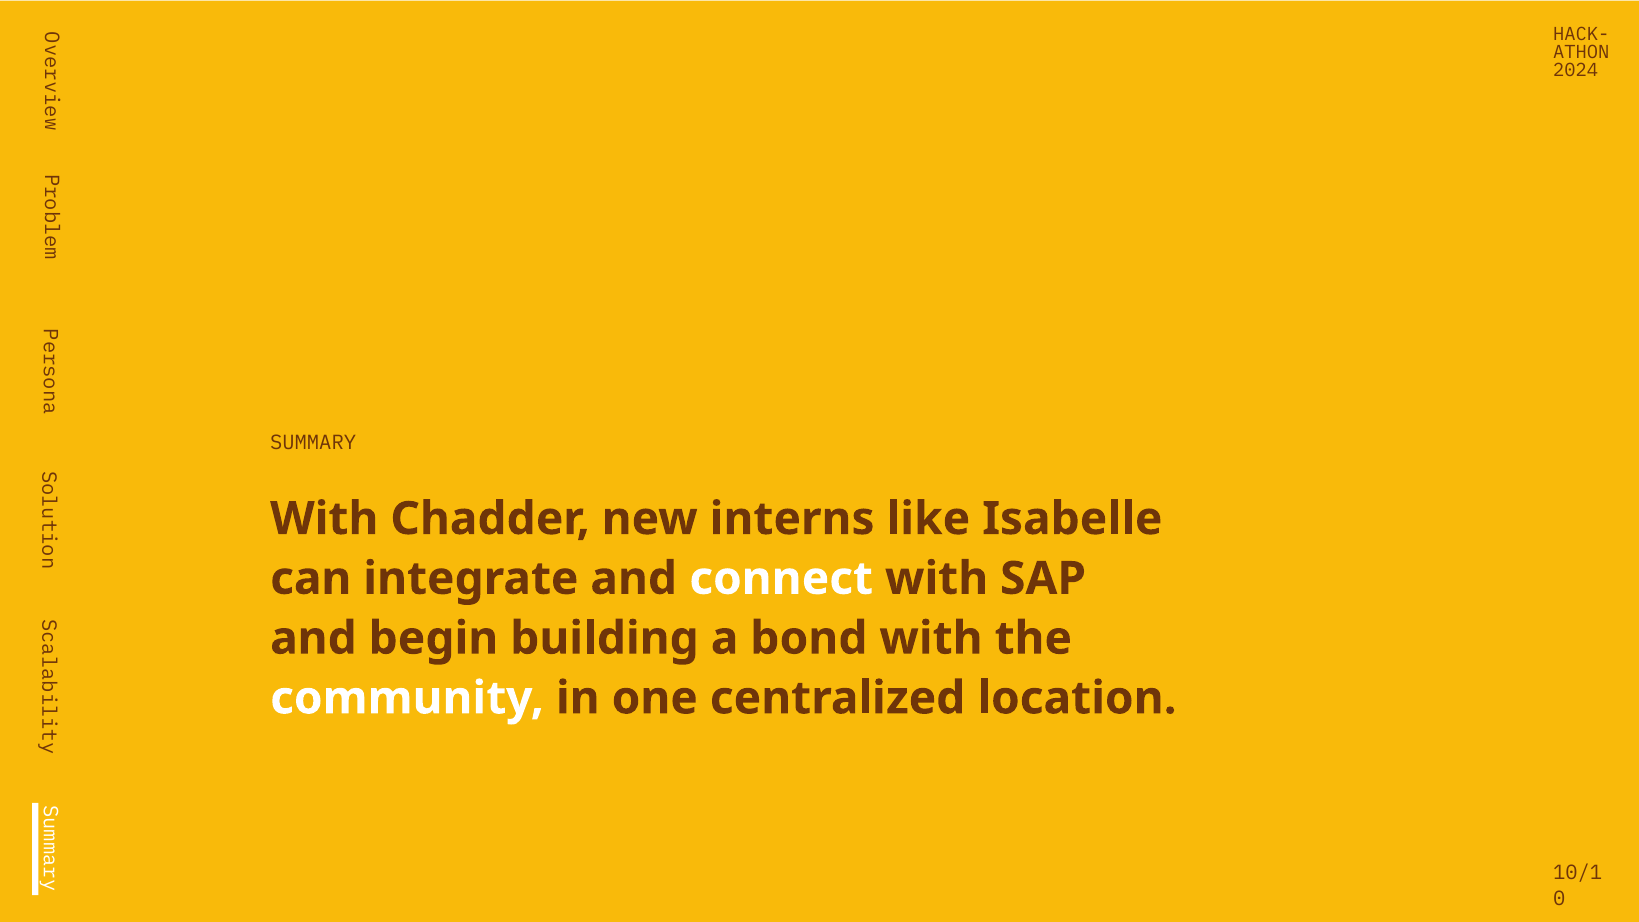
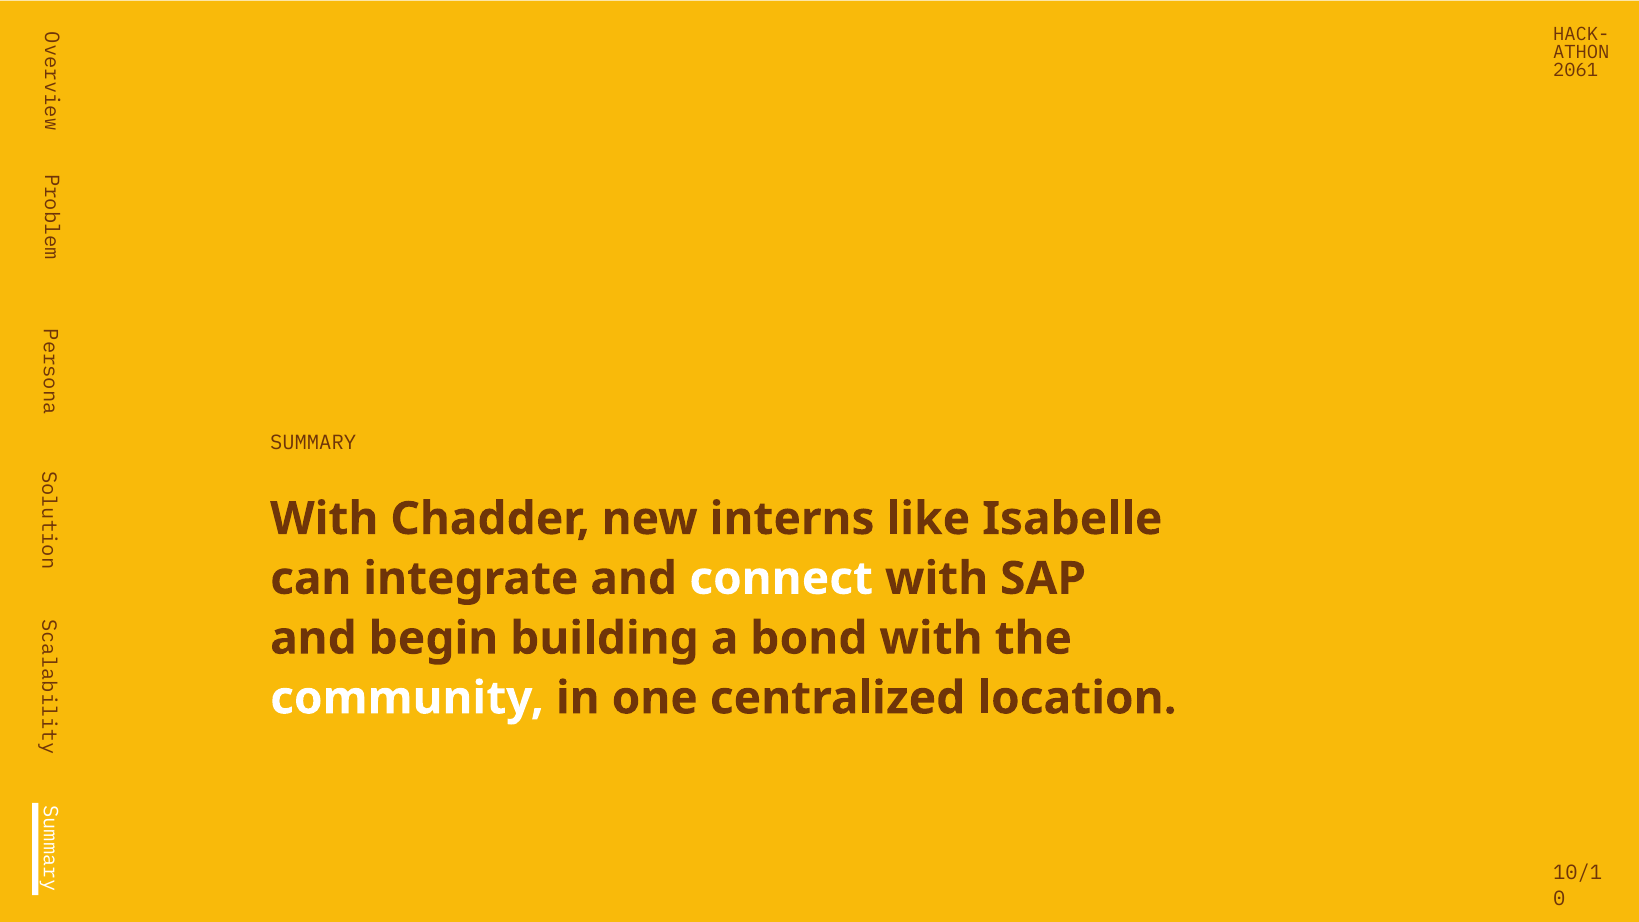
2024: 2024 -> 2061
